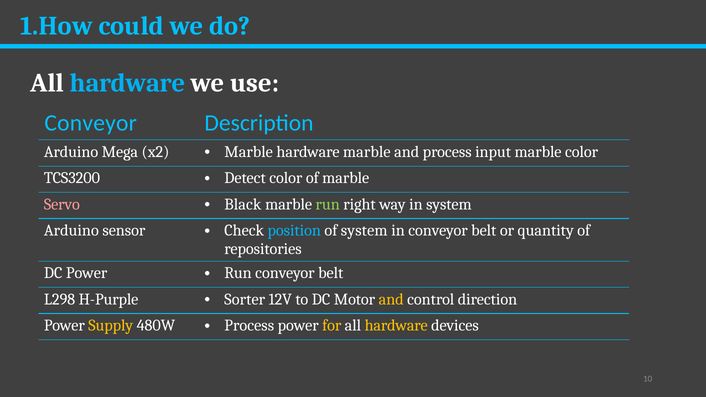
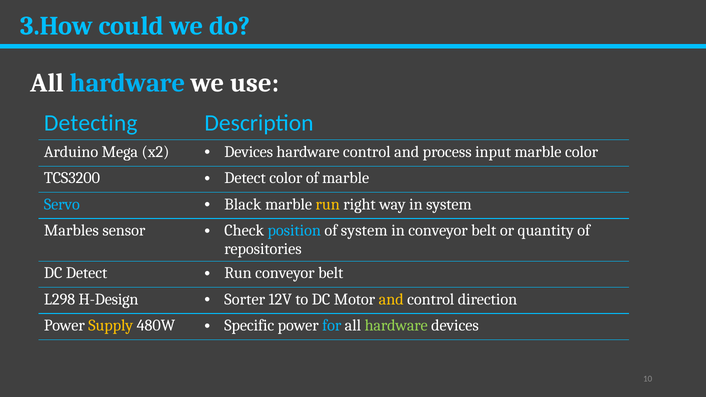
1.How: 1.How -> 3.How
Conveyor at (91, 123): Conveyor -> Detecting
Marble at (249, 152): Marble -> Devices
hardware marble: marble -> control
Servo colour: pink -> light blue
run at (328, 204) colour: light green -> yellow
Arduino at (71, 230): Arduino -> Marbles
DC Power: Power -> Detect
H-Purple: H-Purple -> H-Design
Process at (249, 325): Process -> Specific
for colour: yellow -> light blue
hardware at (396, 325) colour: yellow -> light green
